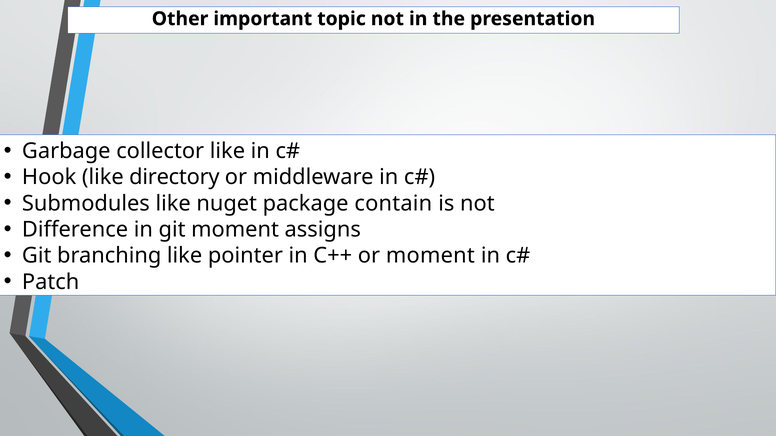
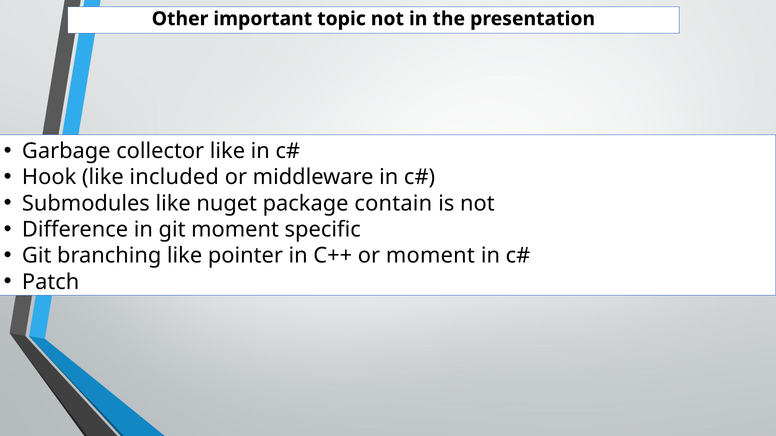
directory: directory -> included
assigns: assigns -> specific
